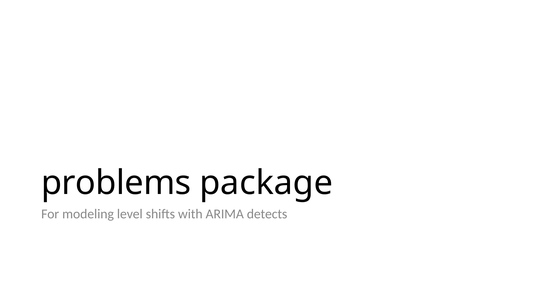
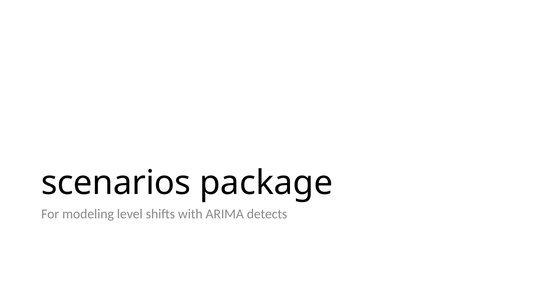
problems: problems -> scenarios
